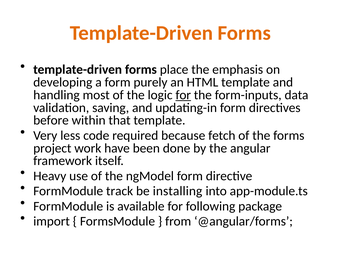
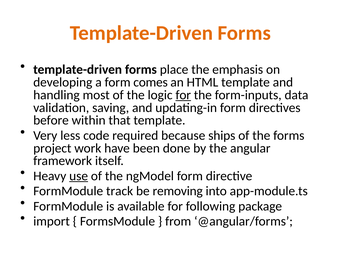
purely: purely -> comes
fetch: fetch -> ships
use underline: none -> present
installing: installing -> removing
